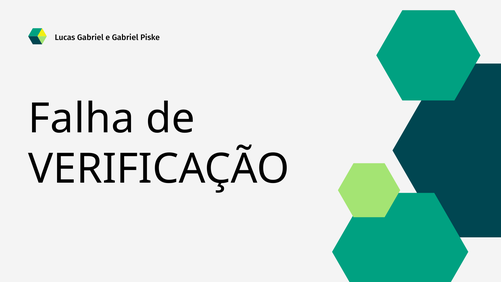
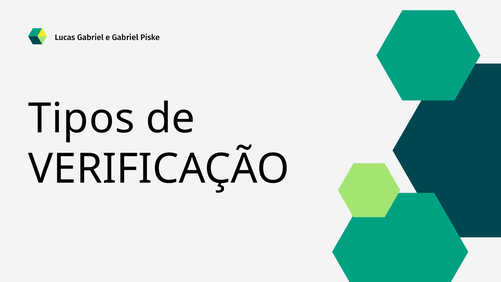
Falha: Falha -> Tipos
